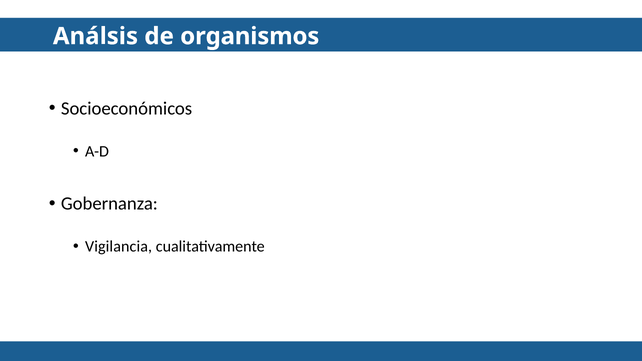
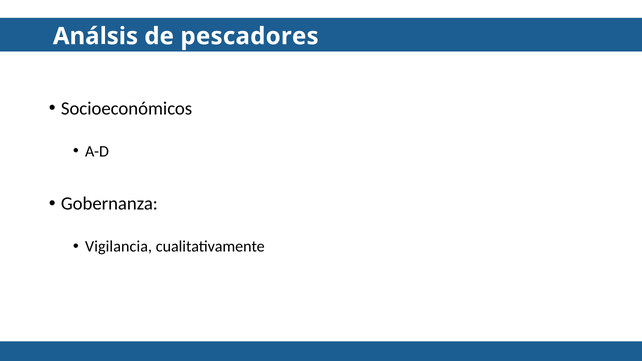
organismos: organismos -> pescadores
